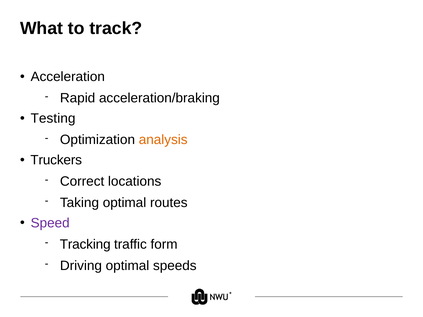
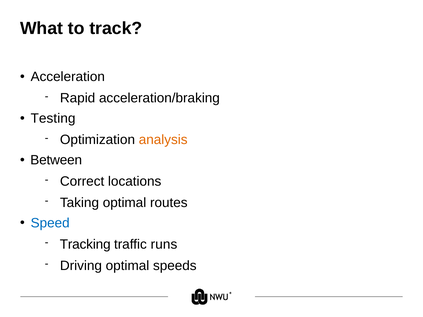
Truckers: Truckers -> Between
Speed colour: purple -> blue
form: form -> runs
